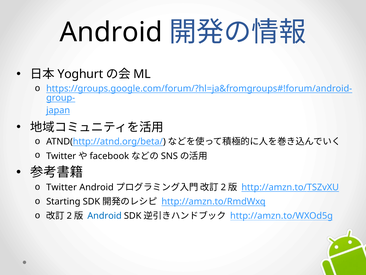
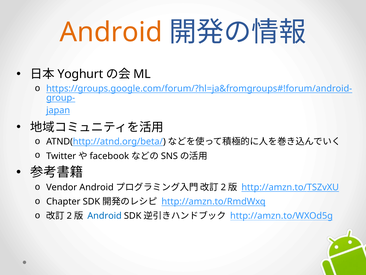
Android at (111, 32) colour: black -> orange
Twitter: Twitter -> Vendor
Starting: Starting -> Chapter
